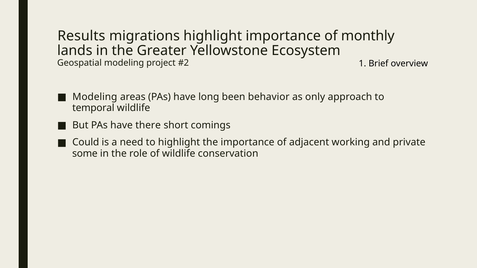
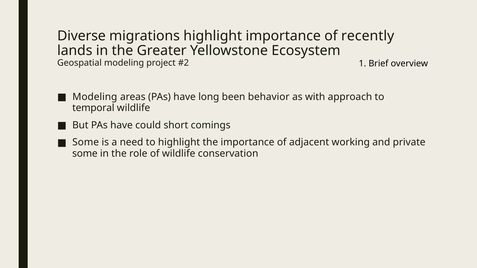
Results: Results -> Diverse
monthly: monthly -> recently
only: only -> with
there: there -> could
Could at (86, 142): Could -> Some
